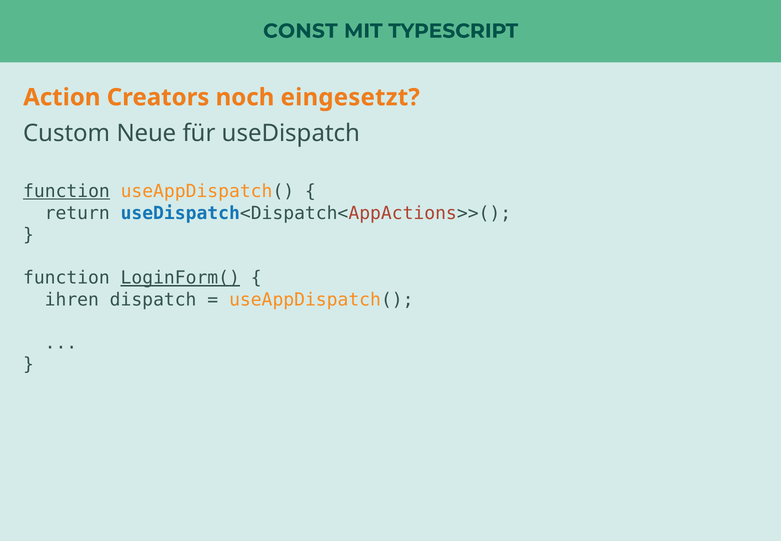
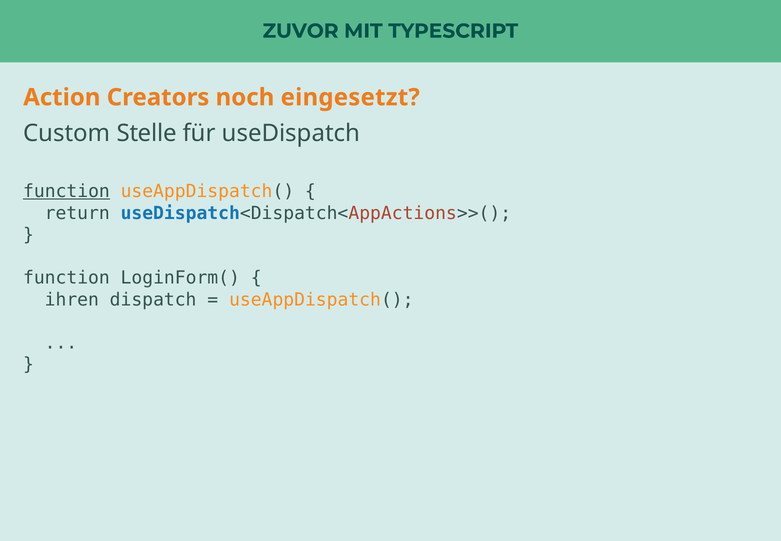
CONST: CONST -> ZUVOR
Neue: Neue -> Stelle
LoginForm( underline: present -> none
